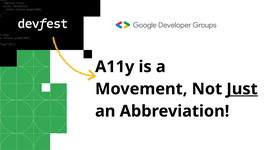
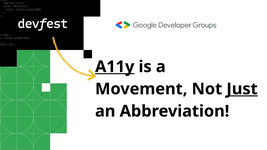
A11y underline: none -> present
